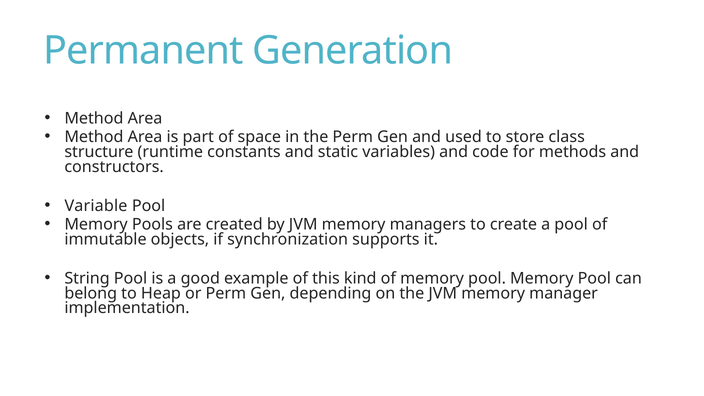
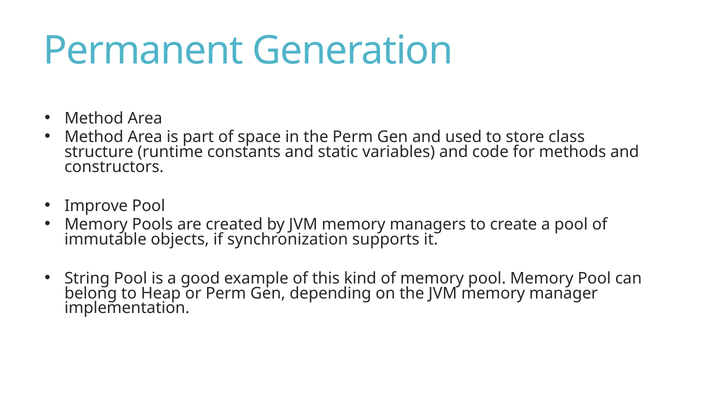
Variable: Variable -> Improve
